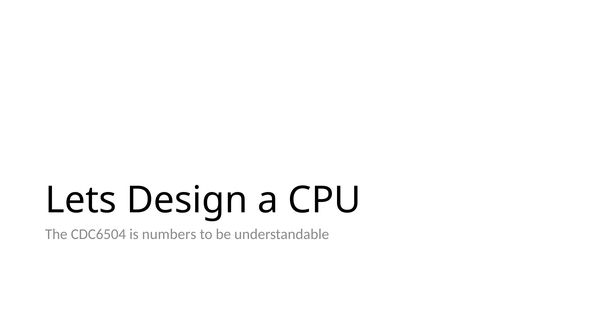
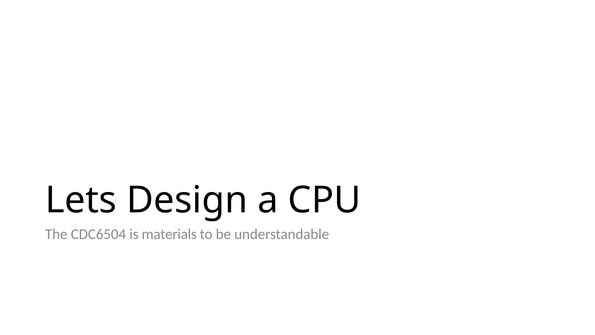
numbers: numbers -> materials
